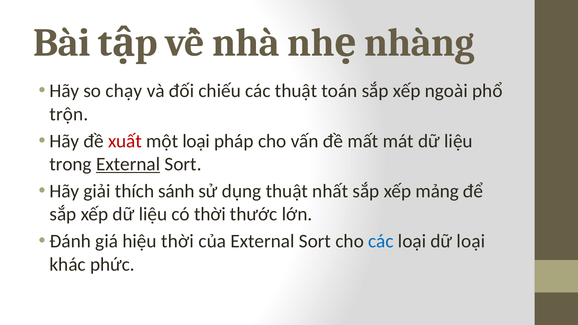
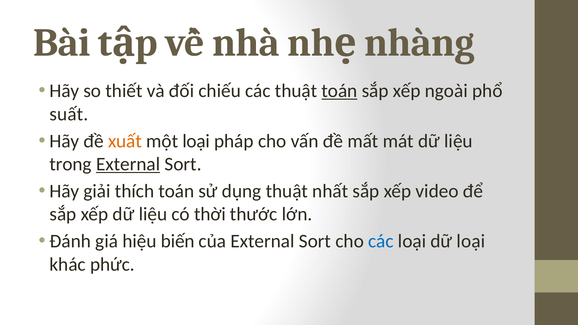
chạy: chạy -> thiết
toán at (339, 91) underline: none -> present
trộn: trộn -> suất
xuất colour: red -> orange
thích sánh: sánh -> toán
mảng: mảng -> video
hiệu thời: thời -> biến
